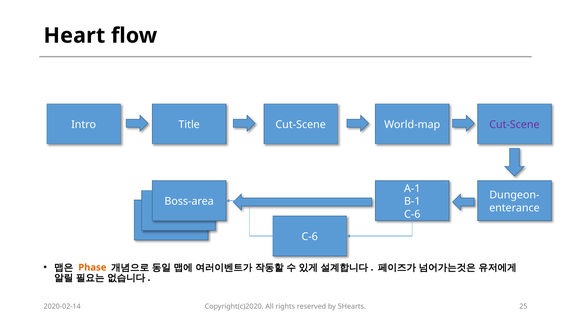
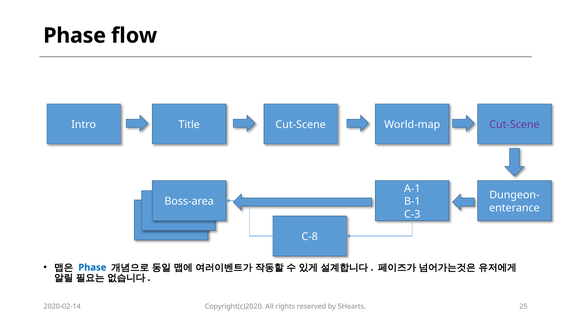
Heart at (74, 36): Heart -> Phase
C-6 at (412, 214): C-6 -> C-3
C-6 at (310, 237): C-6 -> C-8
Phase at (92, 268) colour: orange -> blue
